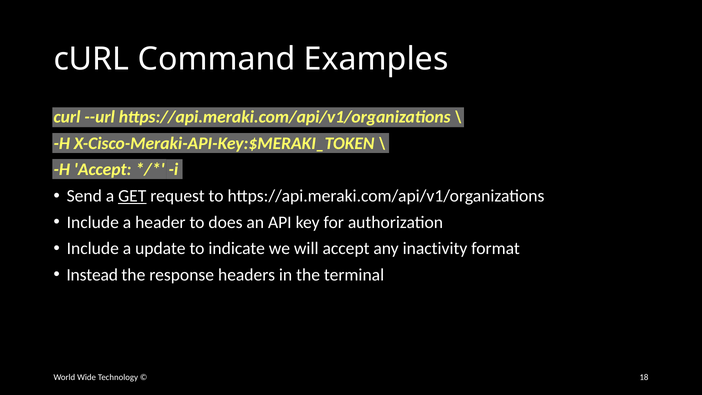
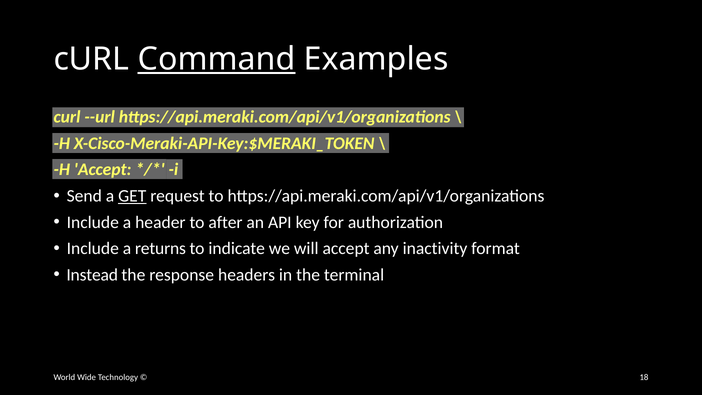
Command underline: none -> present
does: does -> after
update: update -> returns
